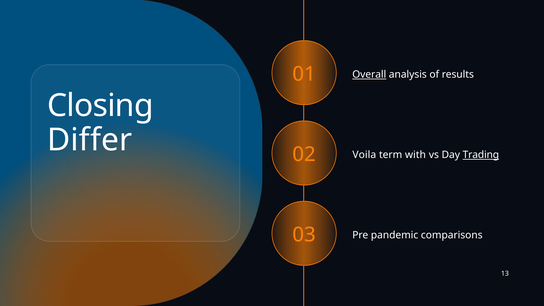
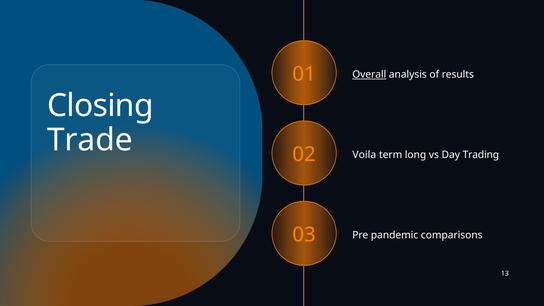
Differ: Differ -> Trade
with: with -> long
Trading underline: present -> none
